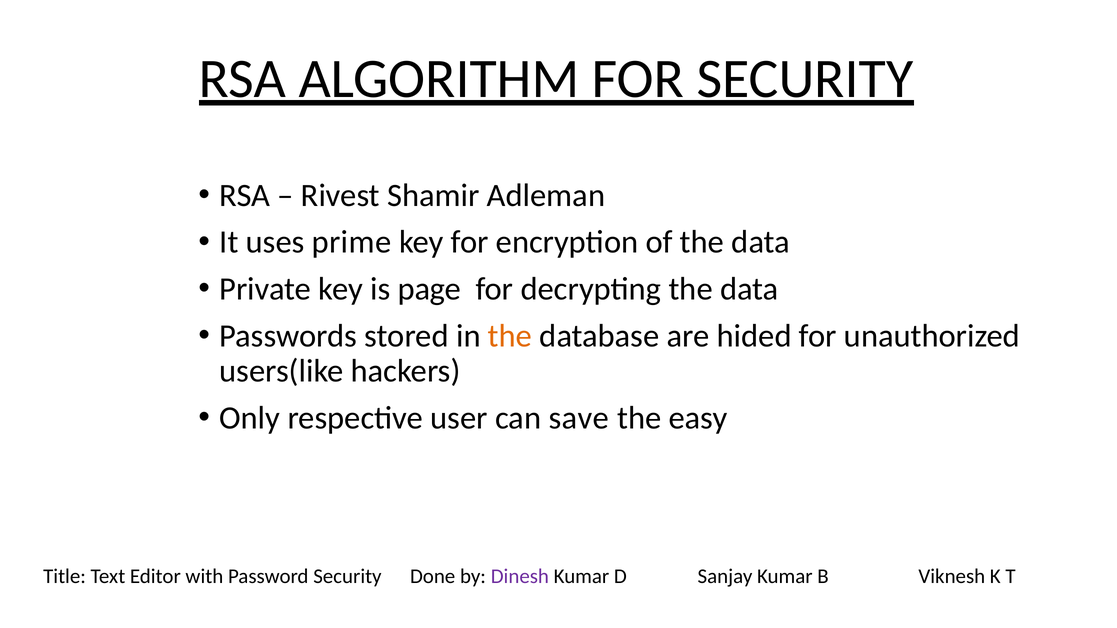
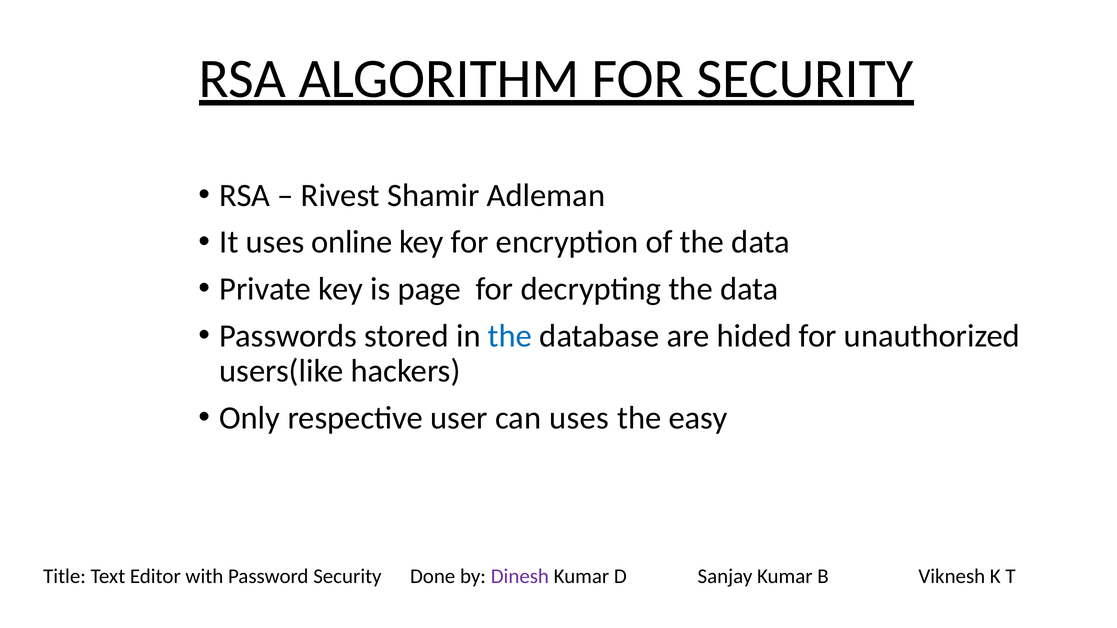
prime: prime -> online
the at (510, 336) colour: orange -> blue
can save: save -> uses
